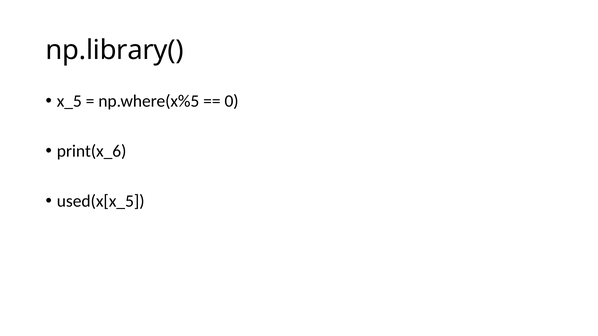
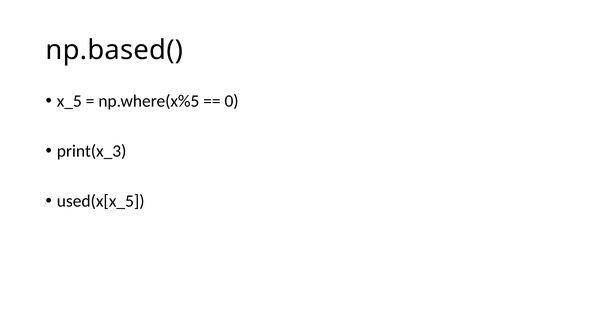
np.library(: np.library( -> np.based(
print(x_6: print(x_6 -> print(x_3
